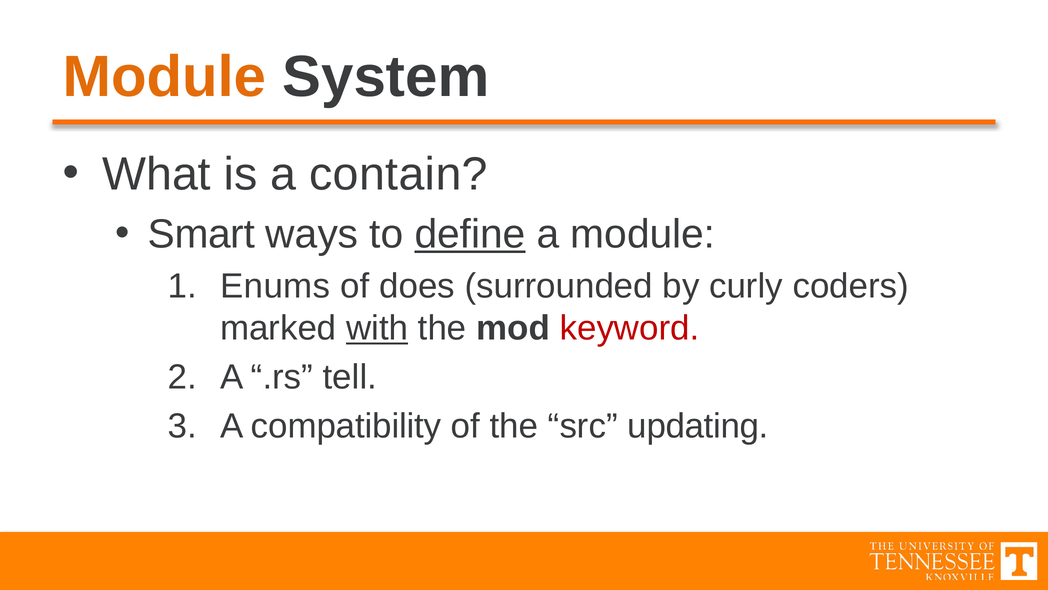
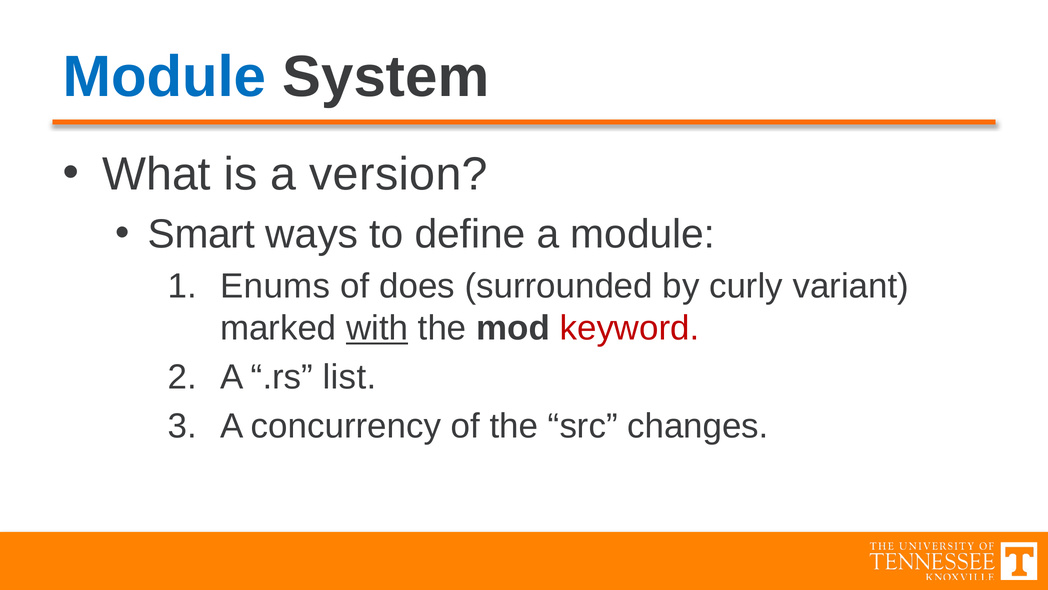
Module at (165, 77) colour: orange -> blue
contain: contain -> version
define underline: present -> none
coders: coders -> variant
tell: tell -> list
compatibility: compatibility -> concurrency
updating: updating -> changes
